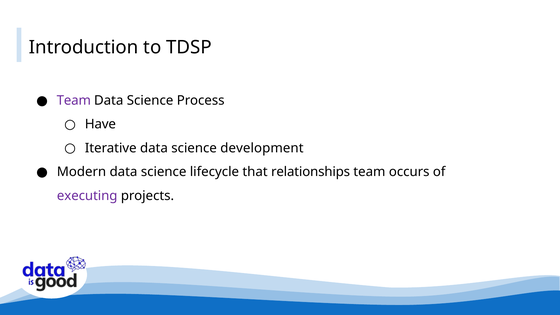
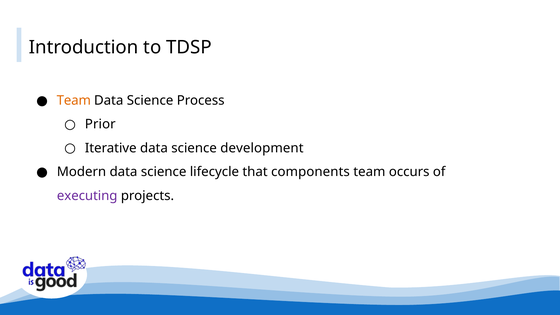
Team at (74, 100) colour: purple -> orange
Have: Have -> Prior
relationships: relationships -> components
